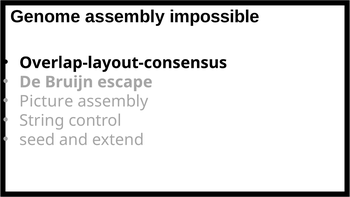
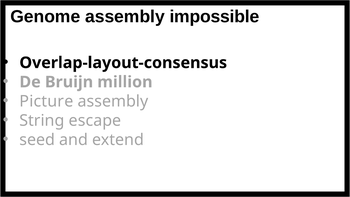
escape: escape -> million
control: control -> escape
